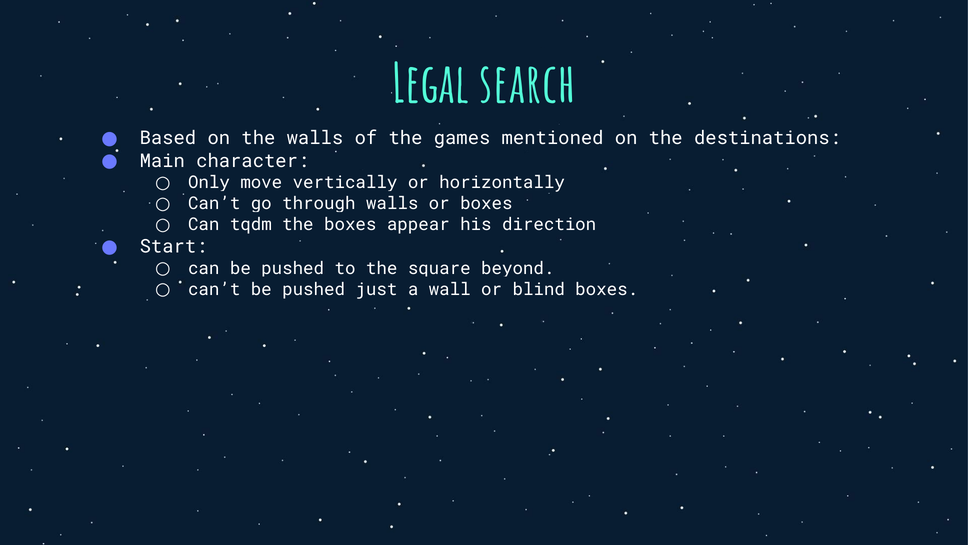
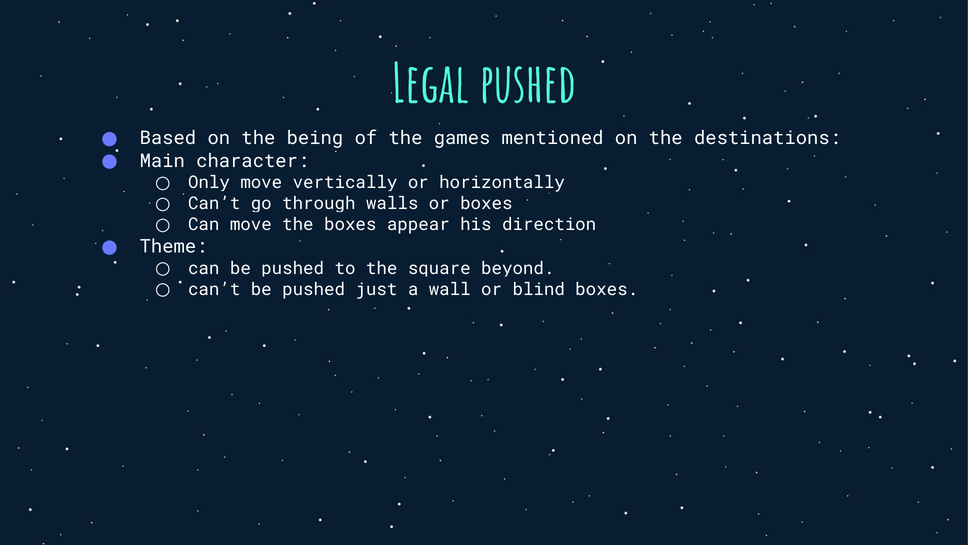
Legal search: search -> pushed
walls at (315, 138): walls -> being
Can tqdm: tqdm -> move
Start: Start -> Theme
